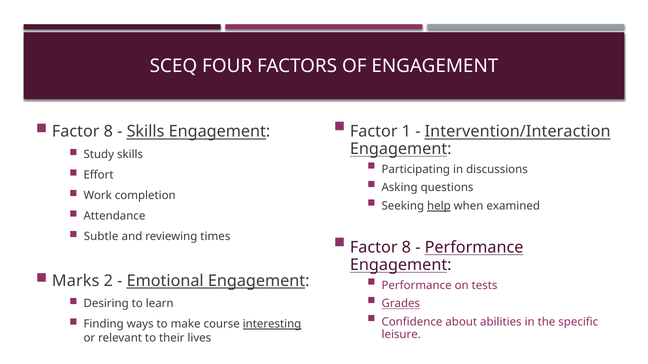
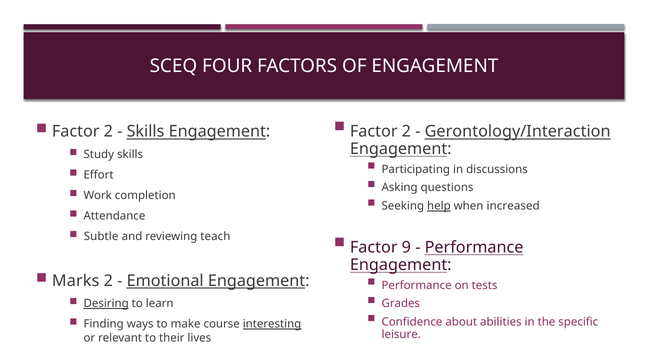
1 at (406, 132): 1 -> 2
Intervention/Interaction: Intervention/Interaction -> Gerontology/Interaction
8 at (108, 132): 8 -> 2
examined: examined -> increased
times: times -> teach
8 at (406, 248): 8 -> 9
Grades underline: present -> none
Desiring underline: none -> present
